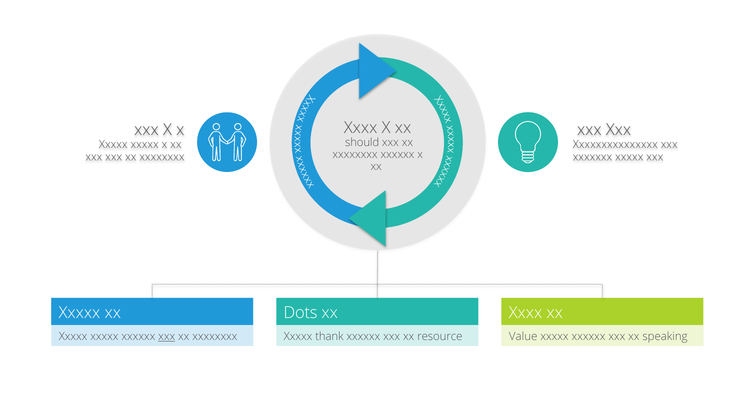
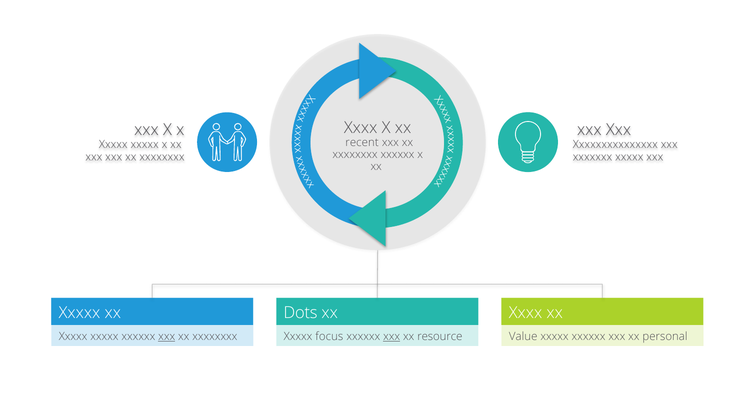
should: should -> recent
thank: thank -> focus
xxx at (392, 337) underline: none -> present
speaking: speaking -> personal
